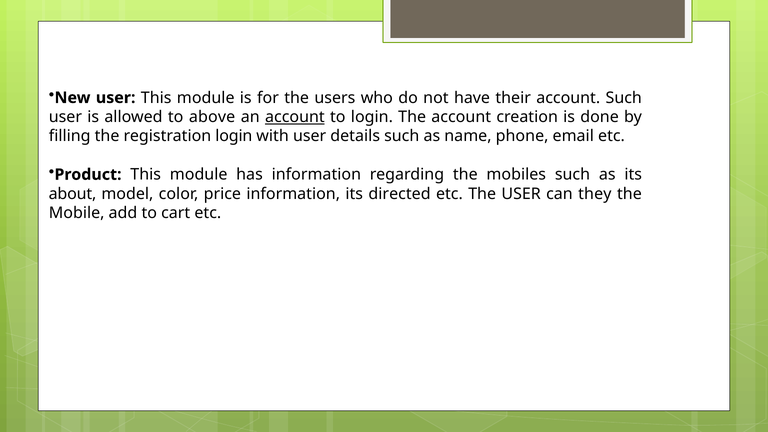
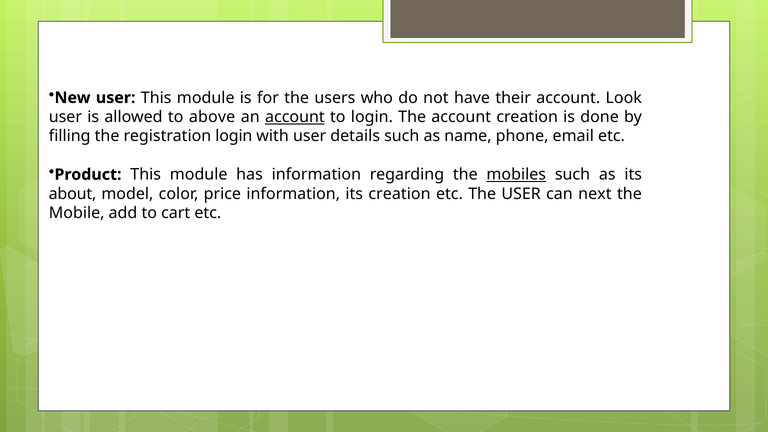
account Such: Such -> Look
mobiles underline: none -> present
its directed: directed -> creation
they: they -> next
